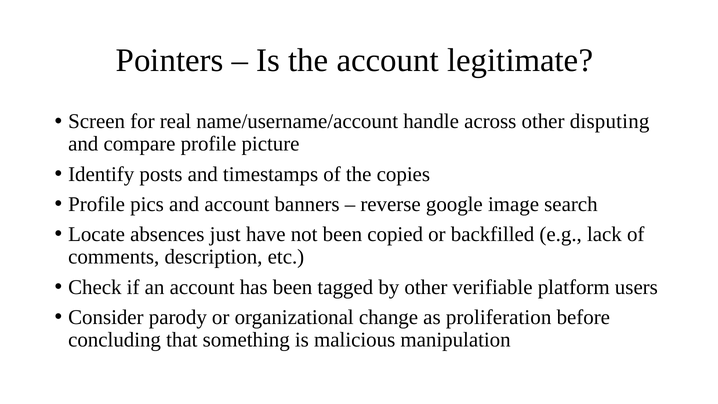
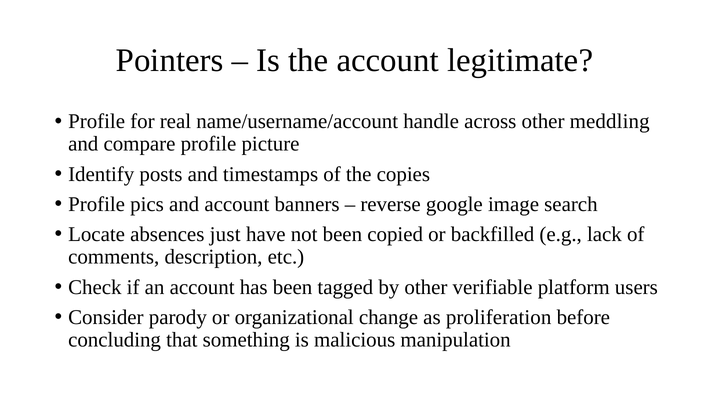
Screen at (97, 121): Screen -> Profile
disputing: disputing -> meddling
